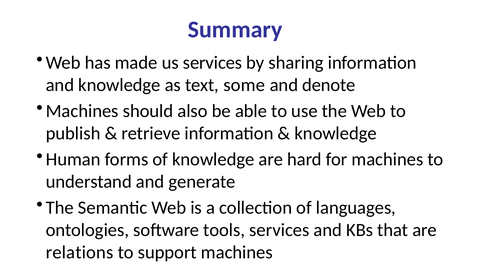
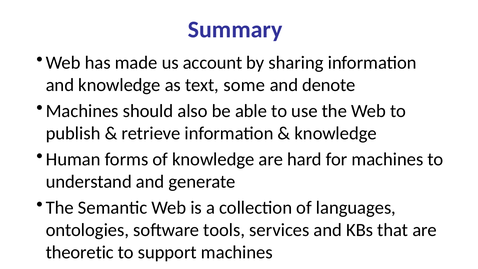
us services: services -> account
relations: relations -> theoretic
